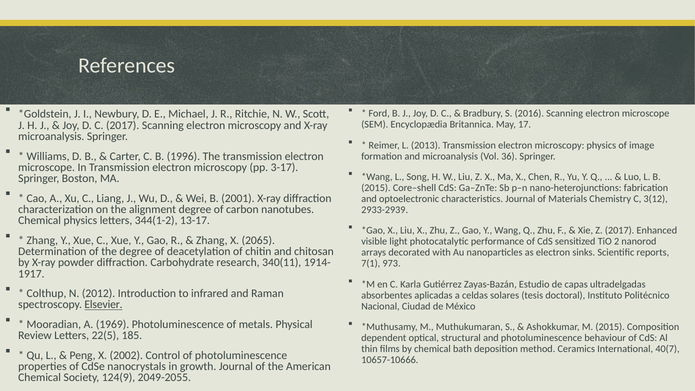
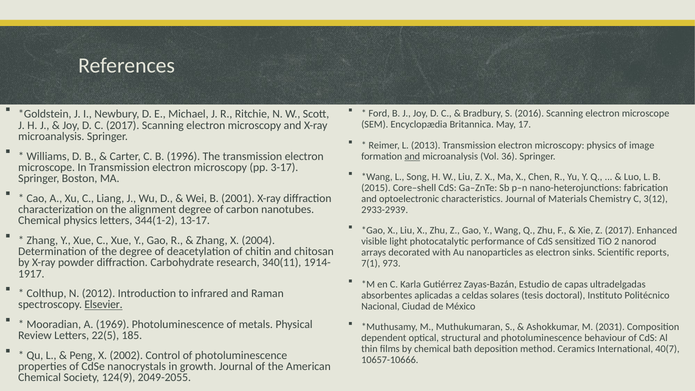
and at (412, 156) underline: none -> present
2065: 2065 -> 2004
M 2015: 2015 -> 2031
